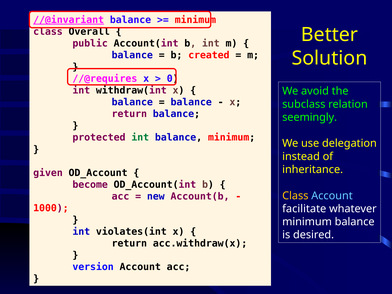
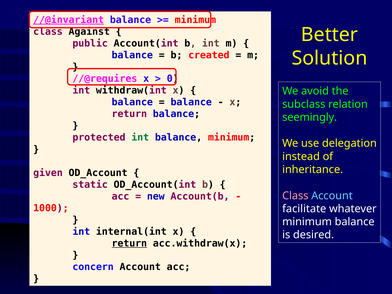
Overall: Overall -> Against
become: become -> static
Class at (295, 196) colour: yellow -> pink
violates(int: violates(int -> internal(int
return at (129, 243) underline: none -> present
version: version -> concern
